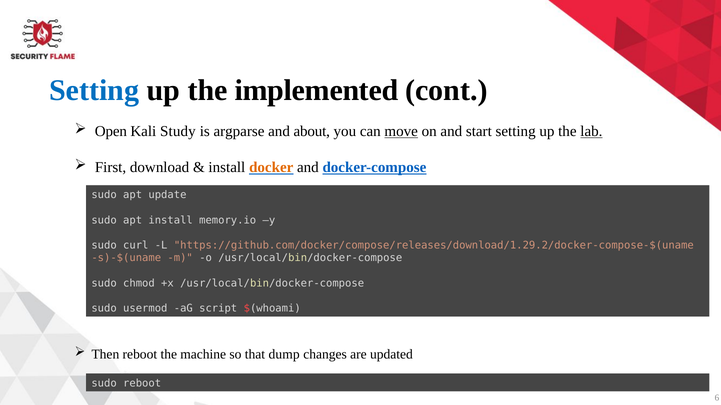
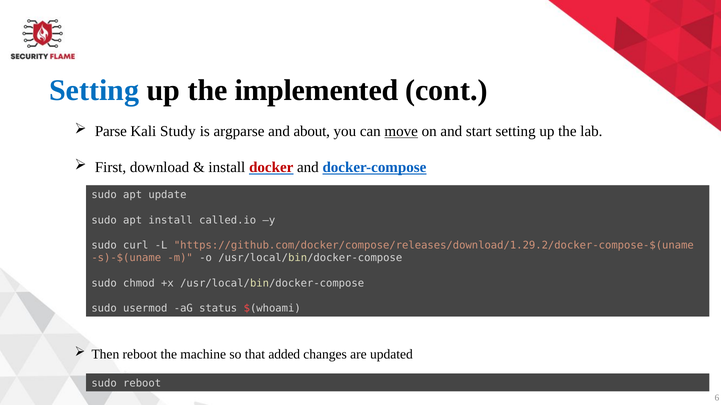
Open: Open -> Parse
lab underline: present -> none
docker colour: orange -> red
memory.io: memory.io -> called.io
script: script -> status
dump: dump -> added
